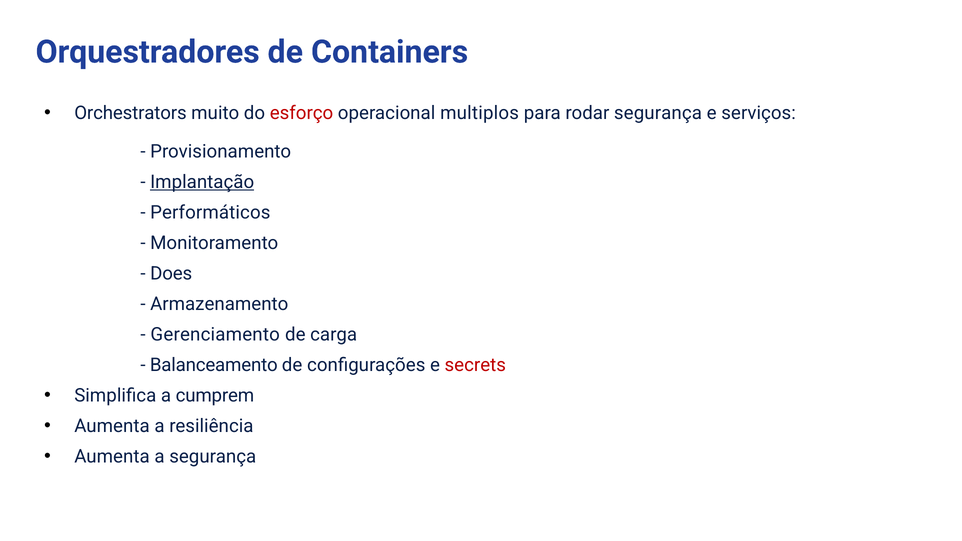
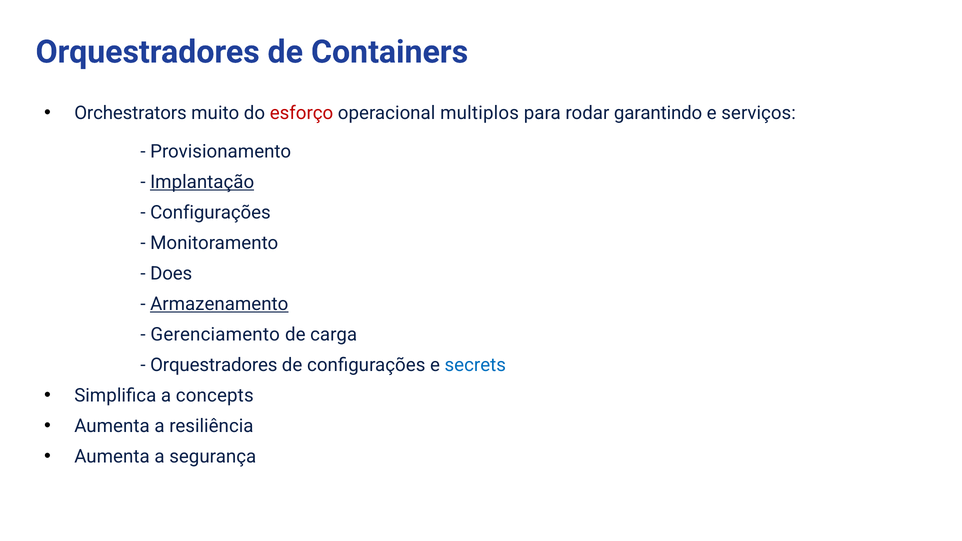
rodar segurança: segurança -> garantindo
Performáticos at (210, 213): Performáticos -> Configurações
Armazenamento underline: none -> present
Balanceamento at (214, 365): Balanceamento -> Orquestradores
secrets colour: red -> blue
cumprem: cumprem -> concepts
